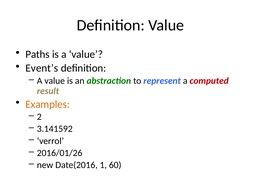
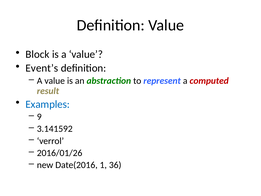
Paths: Paths -> Block
Examples colour: orange -> blue
2: 2 -> 9
60: 60 -> 36
